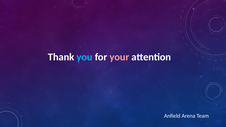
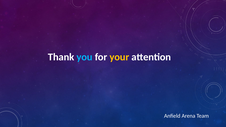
your colour: pink -> yellow
